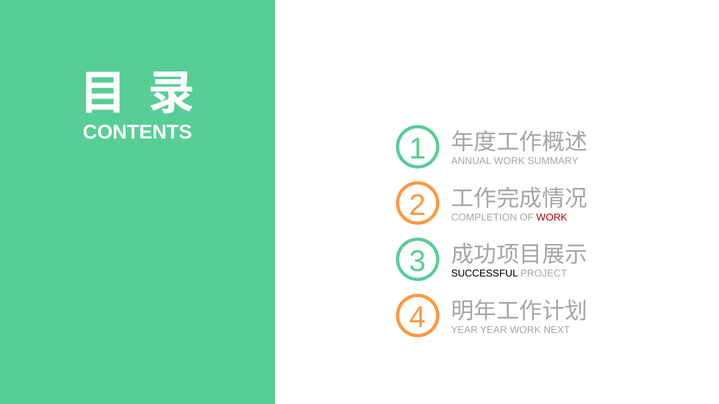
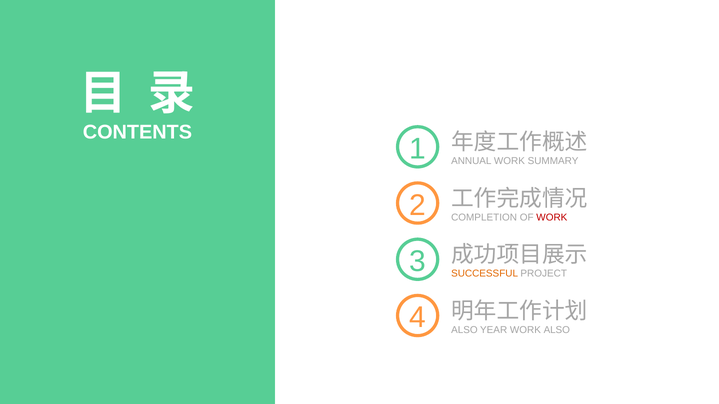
SUCCESSFUL colour: black -> orange
YEAR at (464, 330): YEAR -> ALSO
WORK NEXT: NEXT -> ALSO
